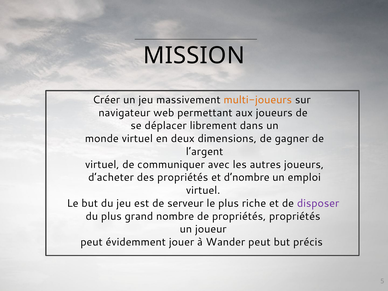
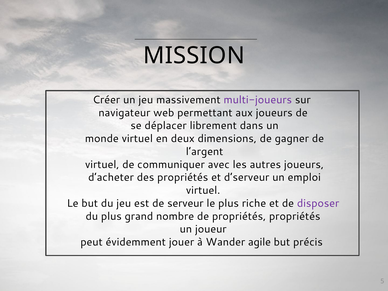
multi-joueurs colour: orange -> purple
d’nombre: d’nombre -> d’serveur
Wander peut: peut -> agile
